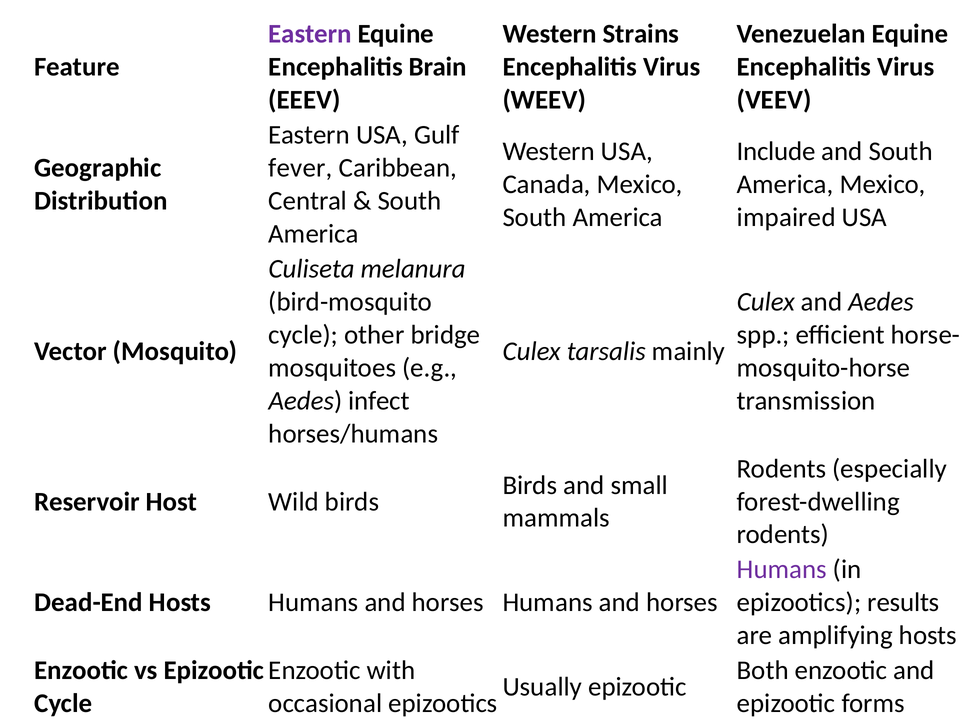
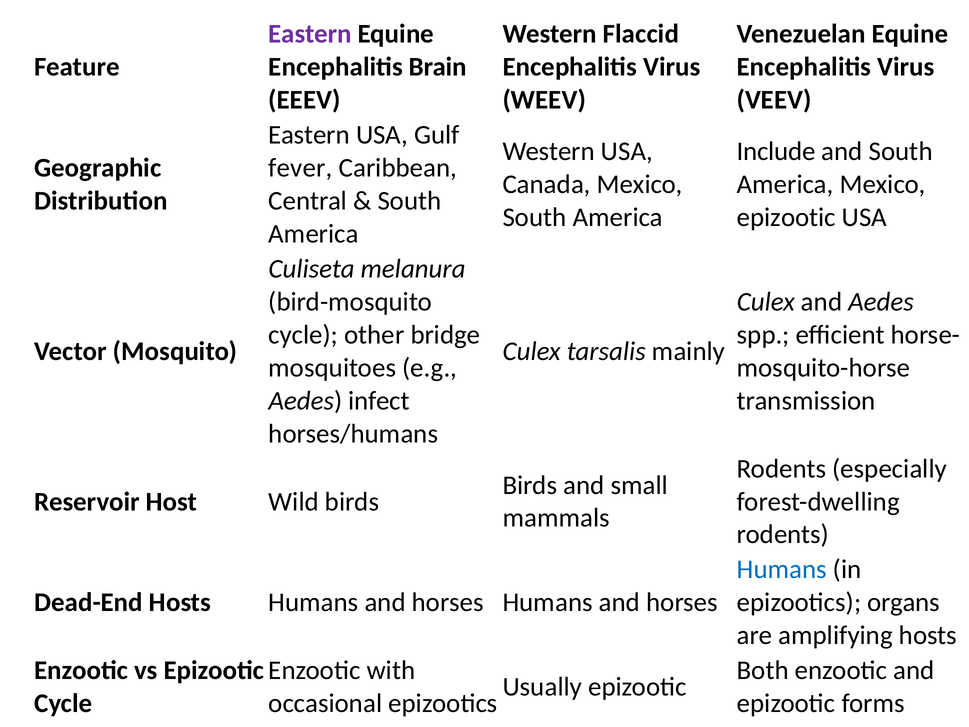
Strains: Strains -> Flaccid
impaired at (786, 217): impaired -> epizootic
Humans at (782, 569) colour: purple -> blue
results: results -> organs
